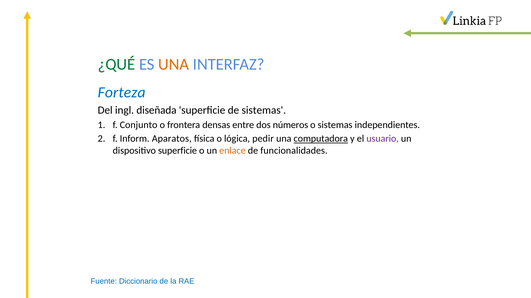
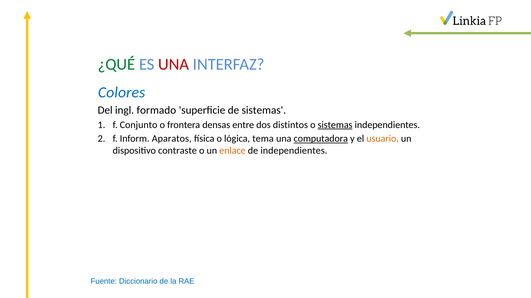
UNA at (174, 64) colour: orange -> red
Forteza: Forteza -> Colores
diseñada: diseñada -> formado
números: números -> distintos
sistemas at (335, 125) underline: none -> present
pedir: pedir -> tema
usuario colour: purple -> orange
dispositivo superficie: superficie -> contraste
de funcionalidades: funcionalidades -> independientes
